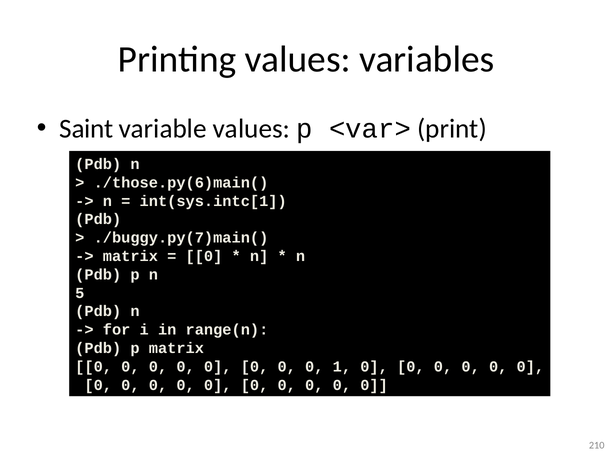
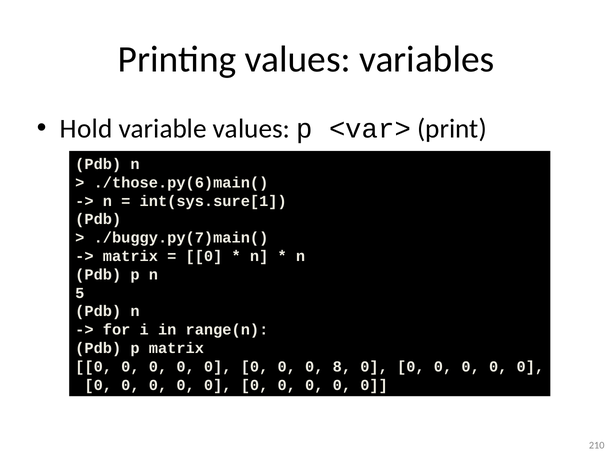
Saint: Saint -> Hold
int(sys.intc[1: int(sys.intc[1 -> int(sys.sure[1
1: 1 -> 8
